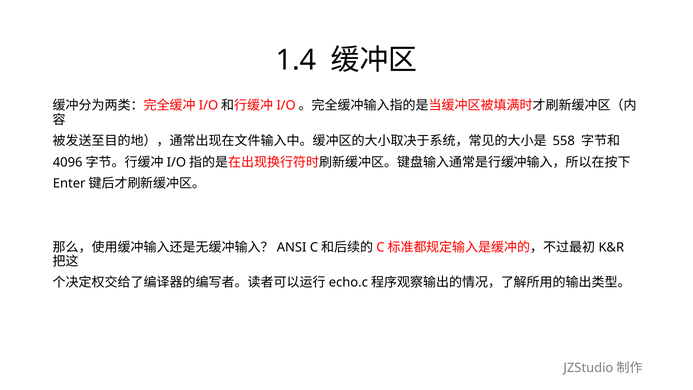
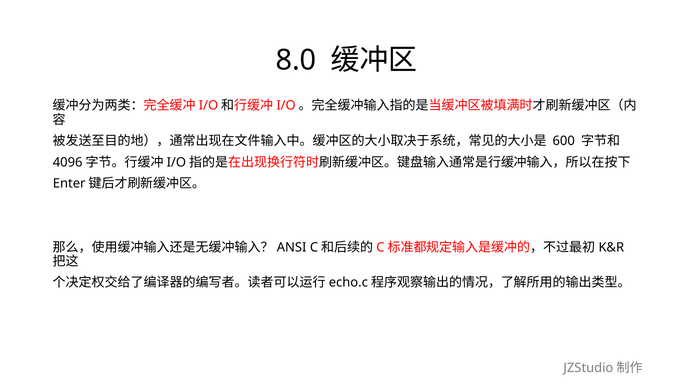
1.4: 1.4 -> 8.0
558: 558 -> 600
